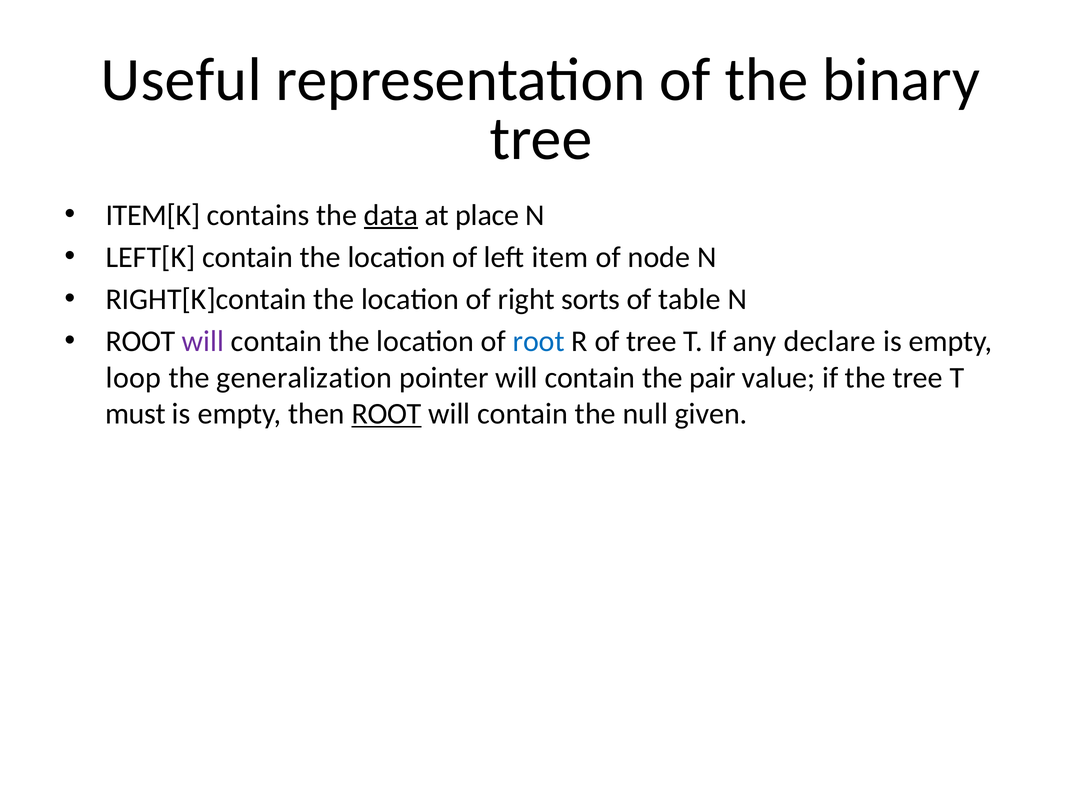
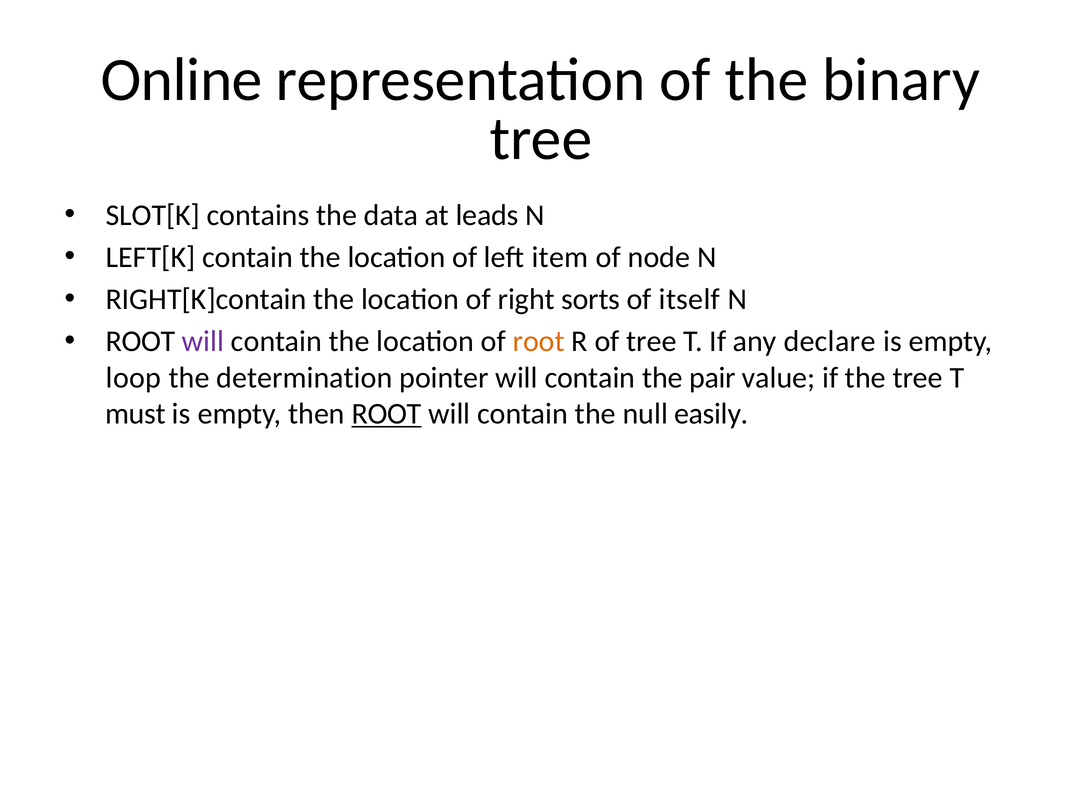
Useful: Useful -> Online
ITEM[K: ITEM[K -> SLOT[K
data underline: present -> none
place: place -> leads
table: table -> itself
root at (539, 341) colour: blue -> orange
generalization: generalization -> determination
given: given -> easily
